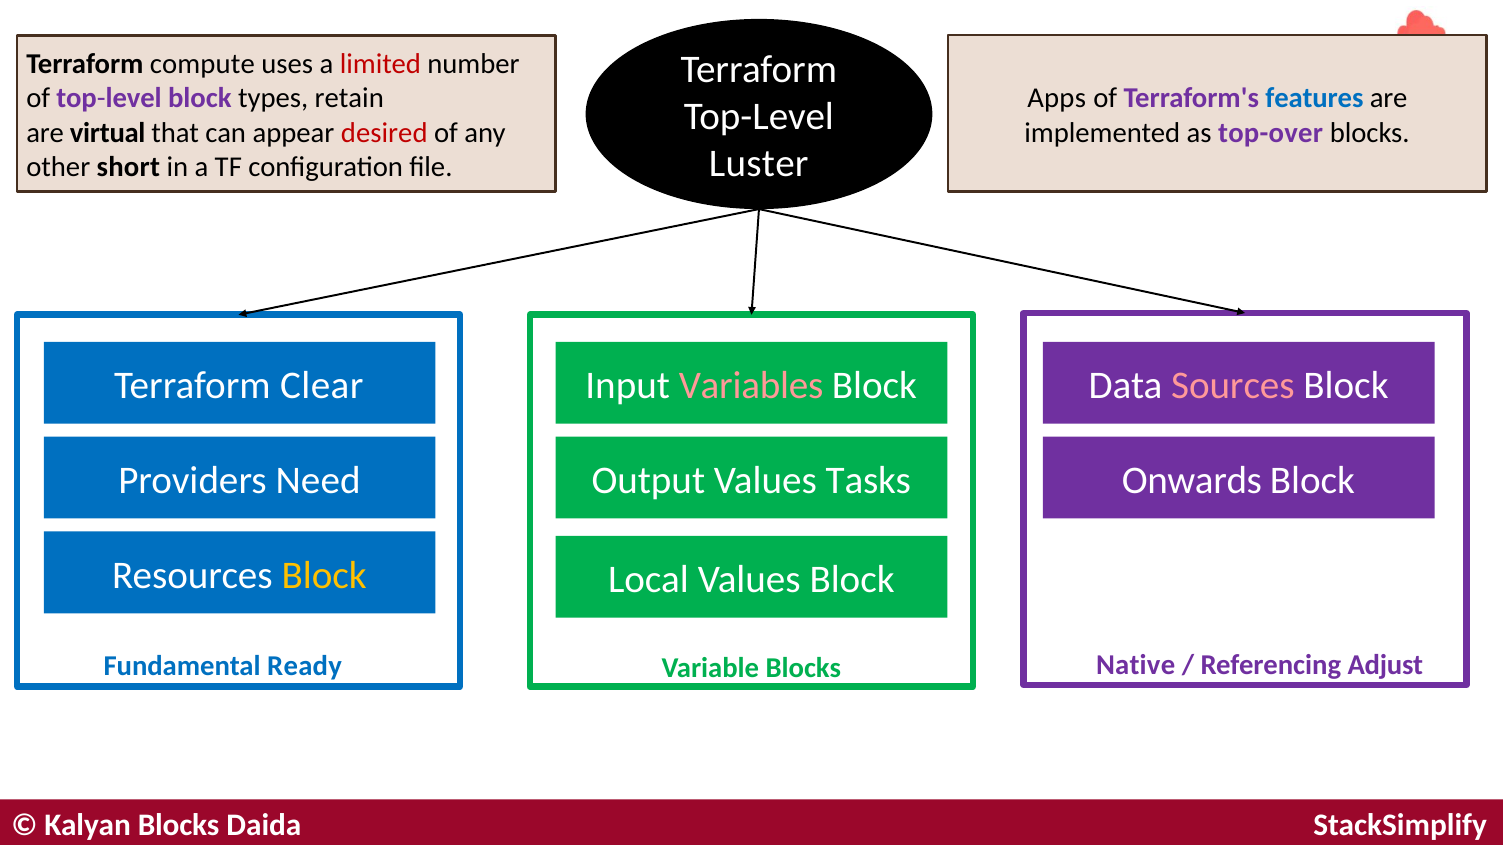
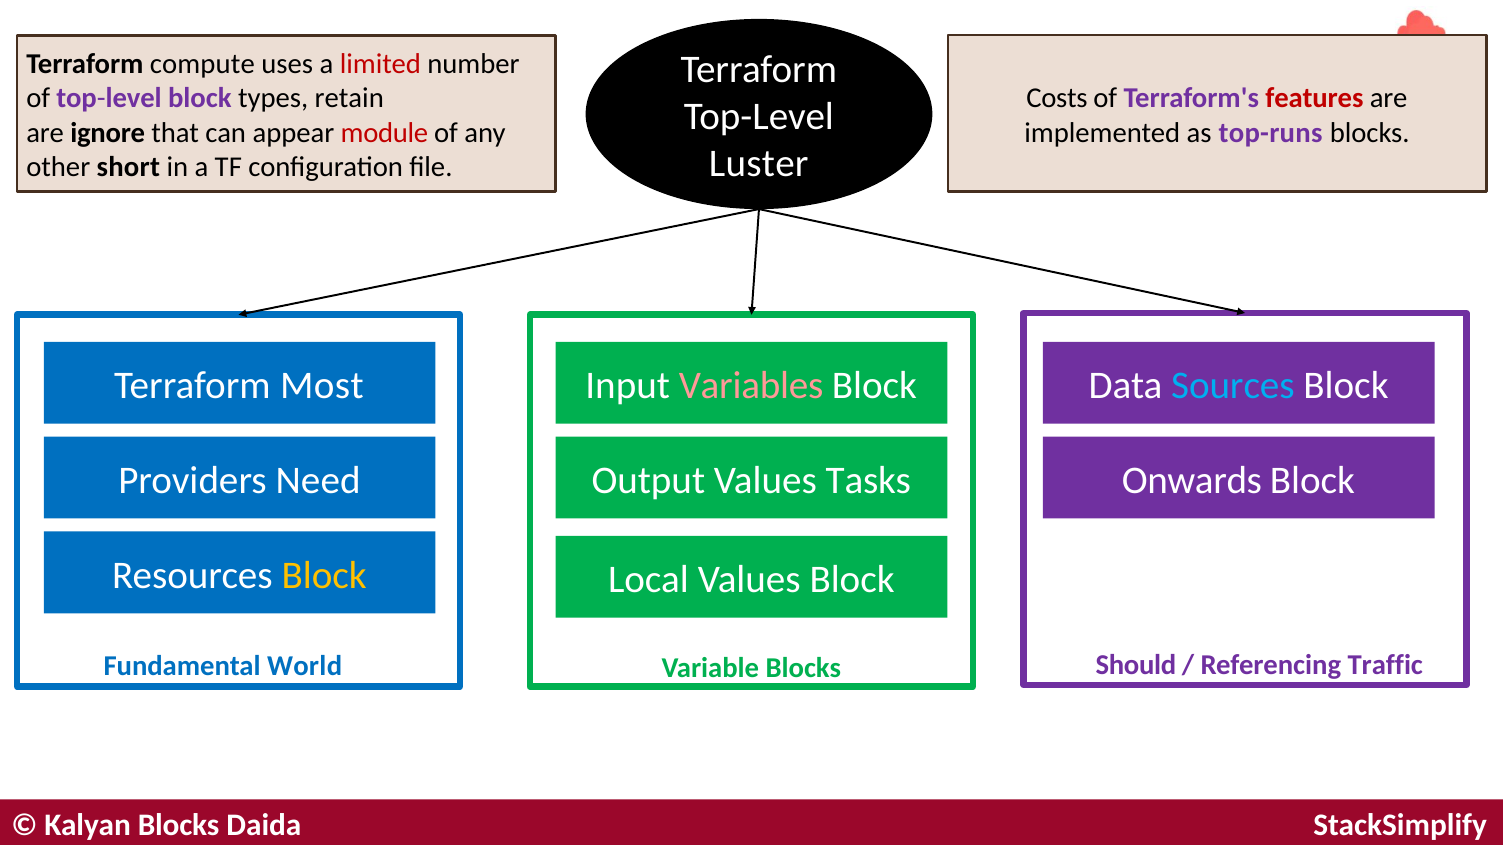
Apps: Apps -> Costs
features colour: blue -> red
virtual: virtual -> ignore
desired: desired -> module
top-over: top-over -> top-runs
Clear: Clear -> Most
Sources colour: pink -> light blue
Ready: Ready -> World
Native: Native -> Should
Adjust: Adjust -> Traffic
